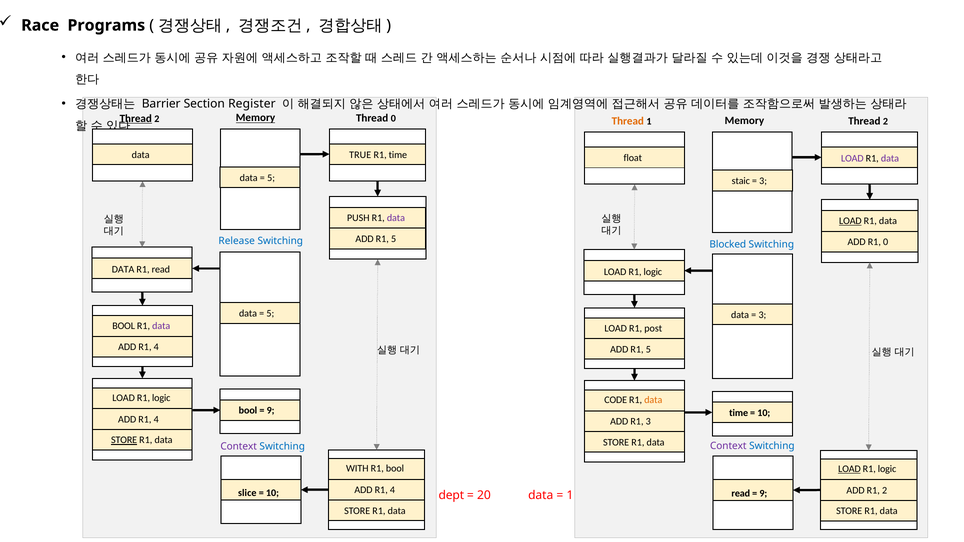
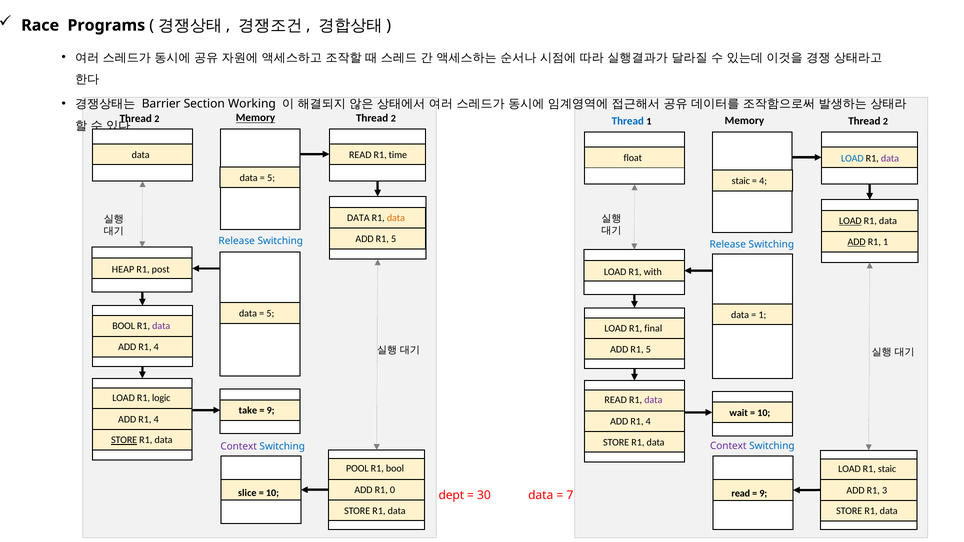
Register: Register -> Working
0 at (393, 119): 0 -> 2
Thread at (136, 119) underline: present -> none
Thread at (628, 121) colour: orange -> blue
TRUE at (360, 155): TRUE -> READ
LOAD at (852, 158) colour: purple -> blue
3 at (763, 181): 3 -> 4
PUSH at (358, 218): PUSH -> DATA
data at (396, 218) colour: purple -> orange
ADD at (857, 242) underline: none -> present
R1 0: 0 -> 1
Blocked at (728, 244): Blocked -> Release
DATA at (123, 270): DATA -> HEAP
R1 read: read -> post
logic at (653, 272): logic -> with
3 at (762, 315): 3 -> 1
post: post -> final
CODE at (616, 400): CODE -> READ
data at (653, 400) colour: orange -> purple
bool at (248, 411): bool -> take
time at (739, 413): time -> wait
3 at (648, 422): 3 -> 4
WITH: WITH -> POOL
LOAD at (849, 469) underline: present -> none
logic at (887, 469): logic -> staic
4 at (393, 490): 4 -> 0
R1 2: 2 -> 3
20: 20 -> 30
1 at (570, 495): 1 -> 7
